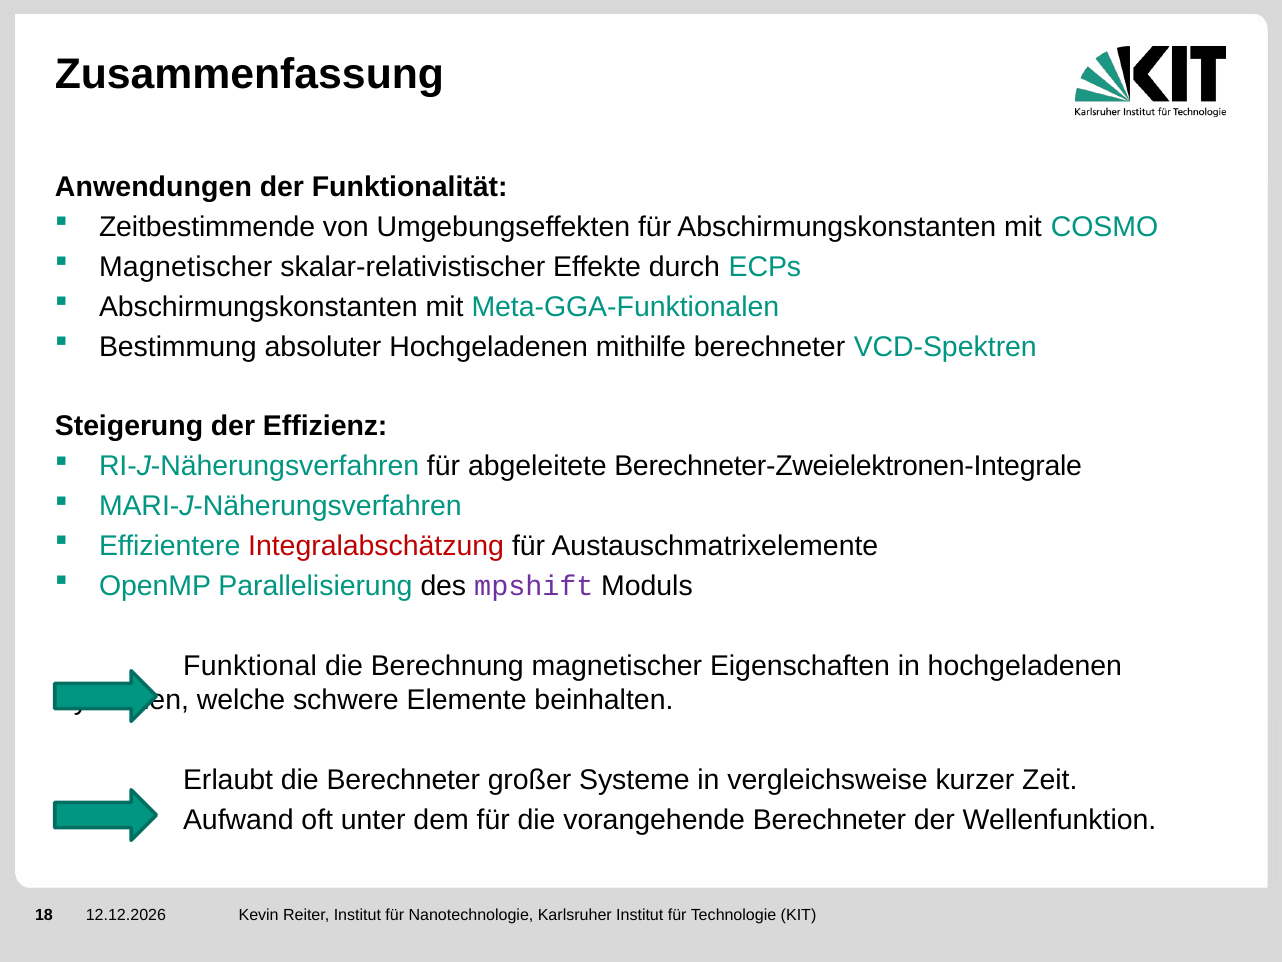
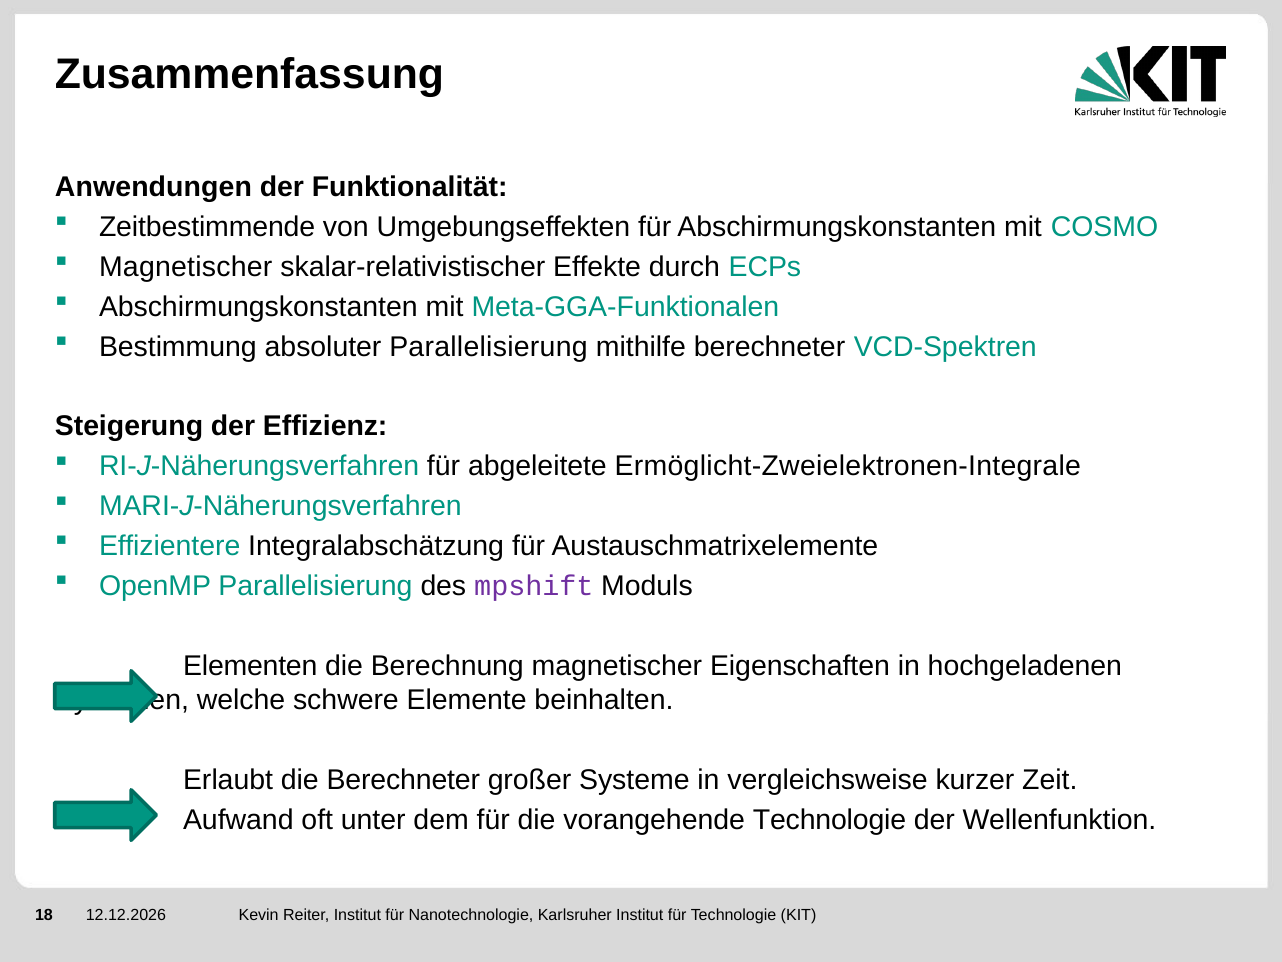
absoluter Hochgeladenen: Hochgeladenen -> Parallelisierung
Berechneter-Zweielektronen-Integrale: Berechneter-Zweielektronen-Integrale -> Ermöglicht-Zweielektronen-Integrale
Integralabschätzung colour: red -> black
Funktional: Funktional -> Elementen
vorangehende Berechneter: Berechneter -> Technologie
